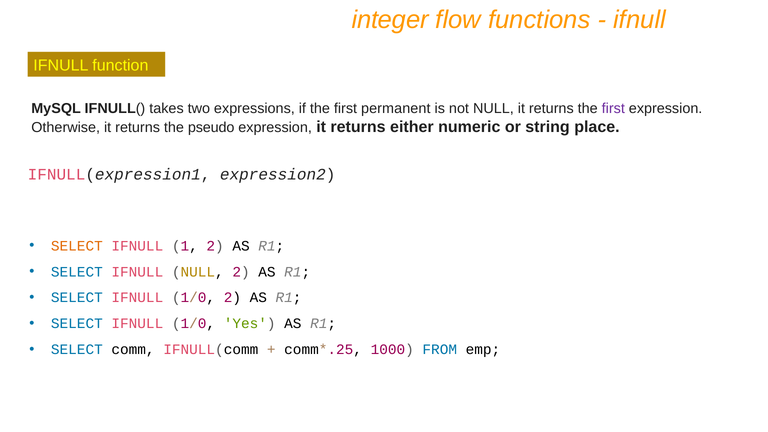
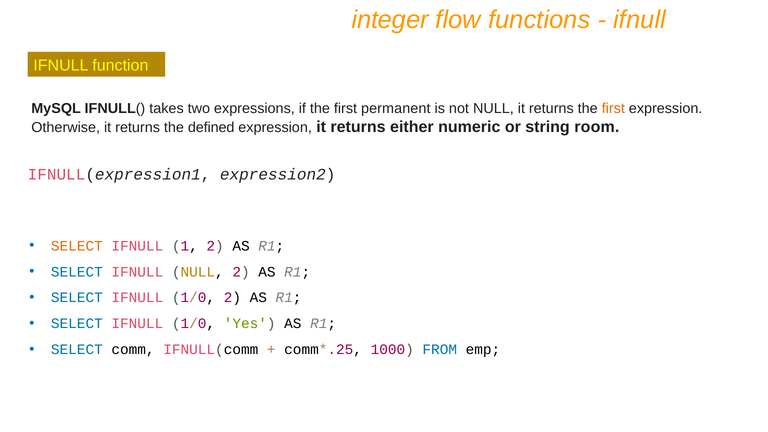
first at (613, 109) colour: purple -> orange
pseudo: pseudo -> defined
place: place -> room
